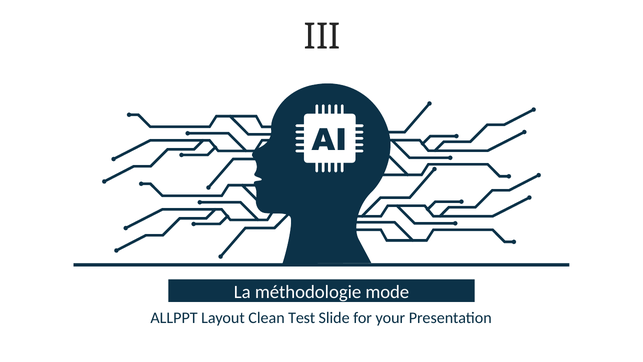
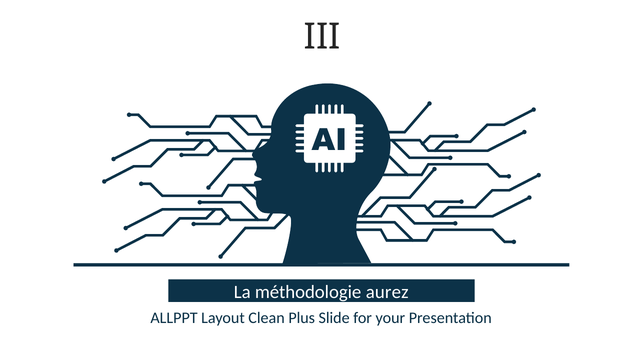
mode: mode -> aurez
Test: Test -> Plus
